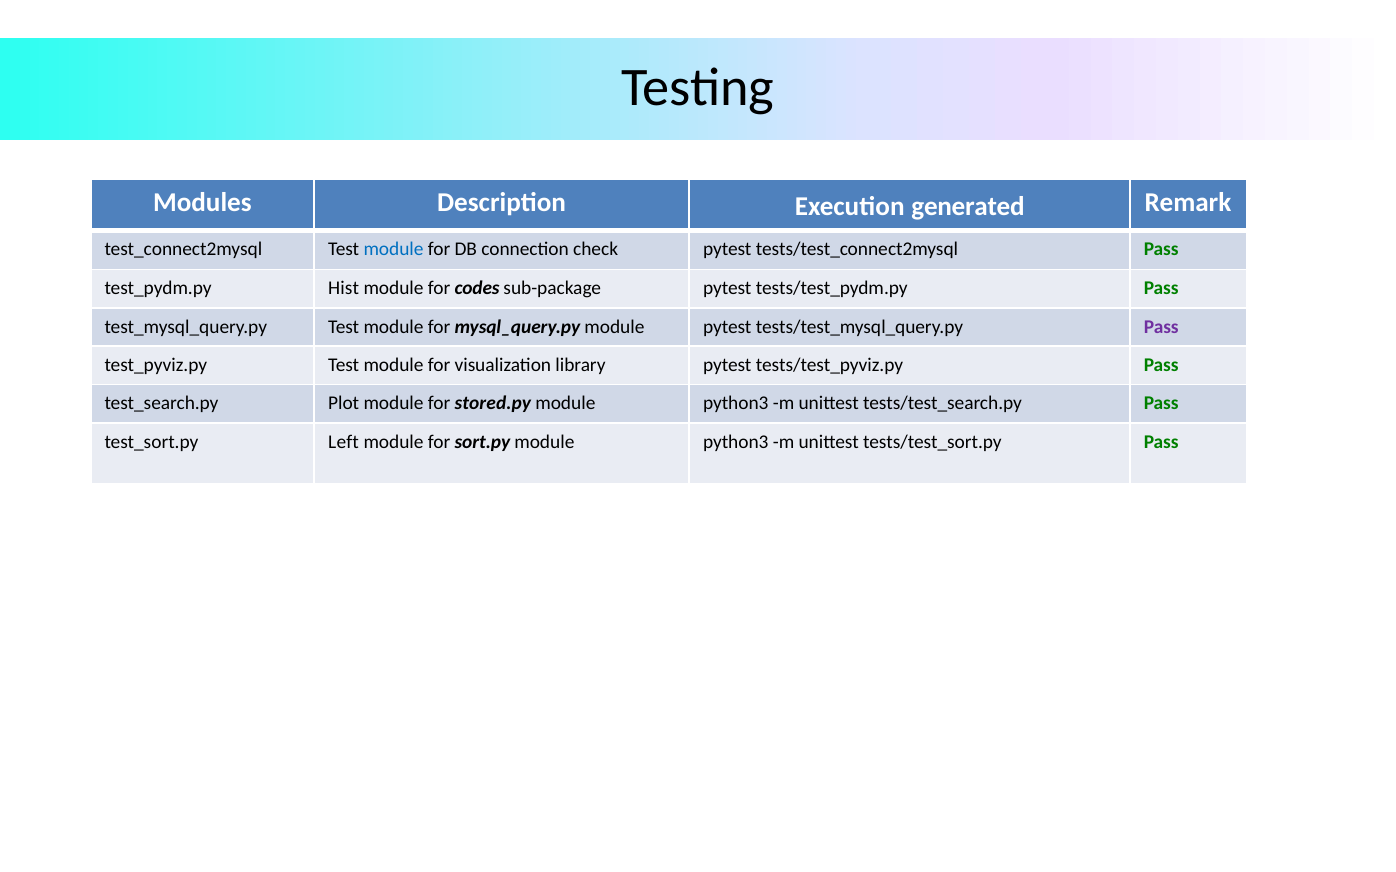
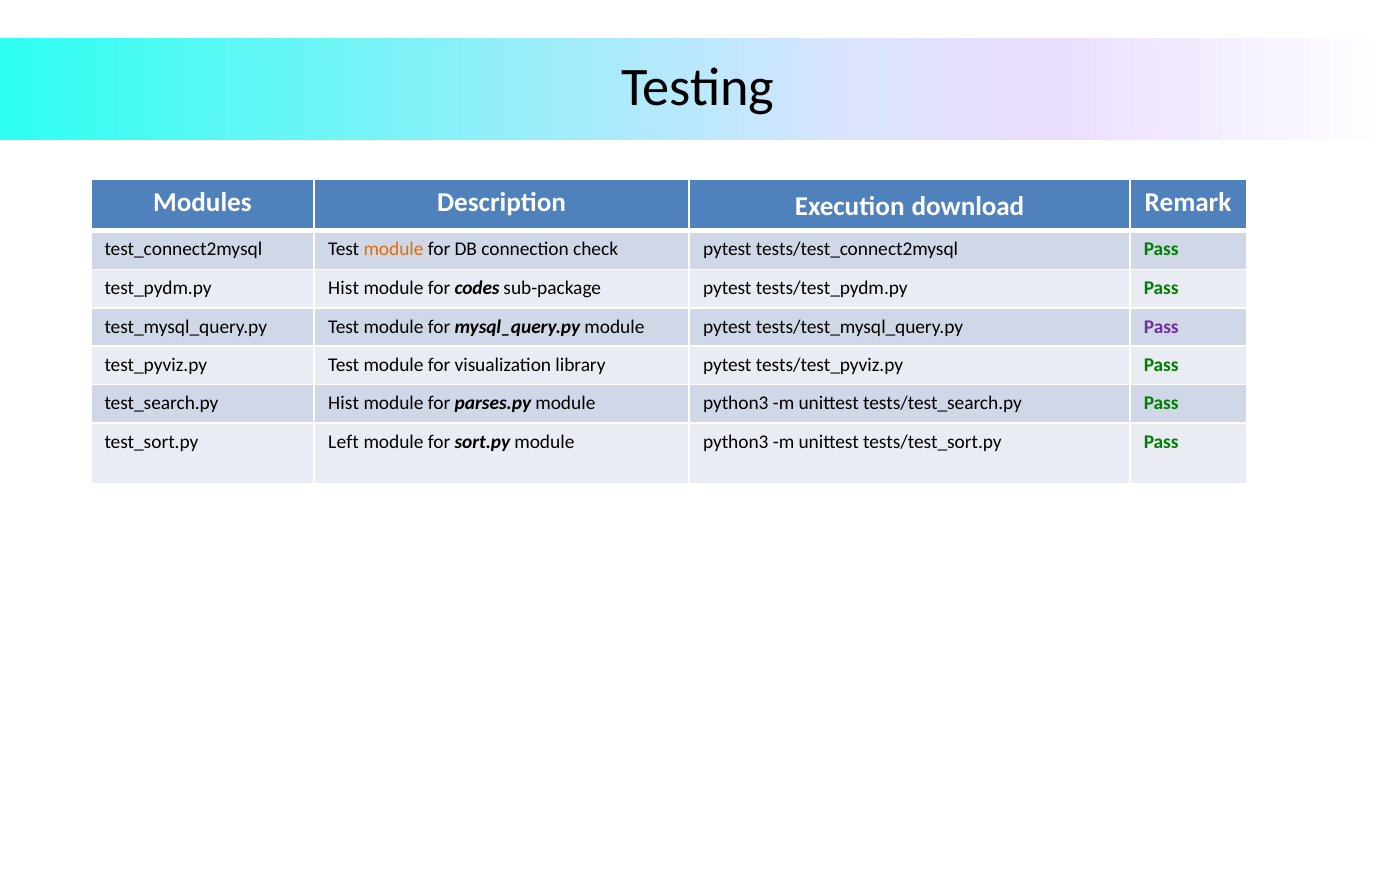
generated: generated -> download
module at (394, 250) colour: blue -> orange
Plot at (344, 404): Plot -> Hist
stored.py: stored.py -> parses.py
